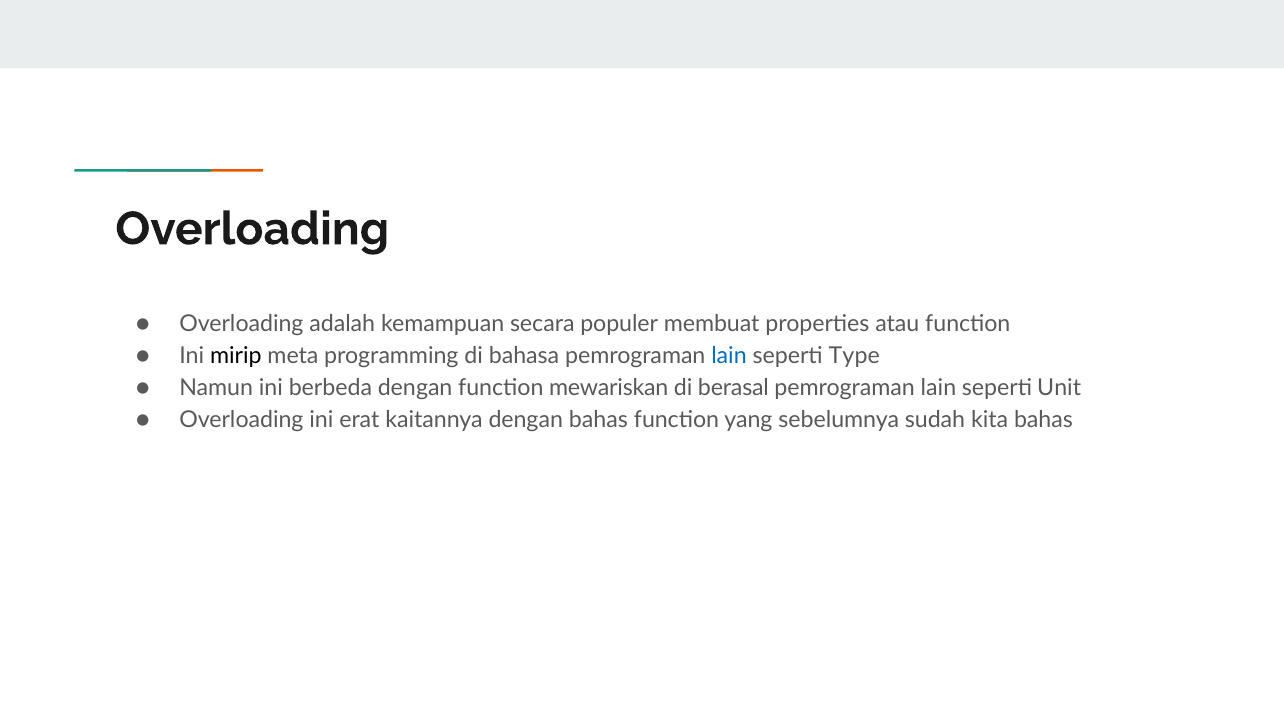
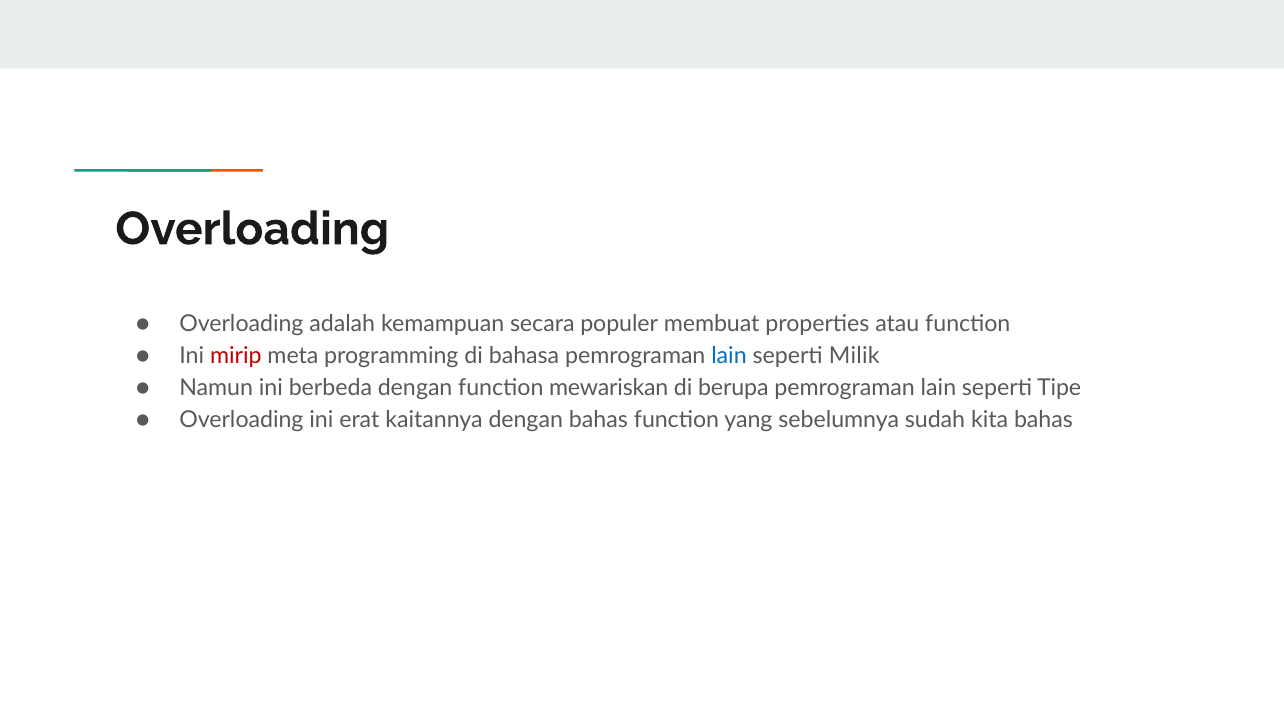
mirip colour: black -> red
Type: Type -> Milik
berasal: berasal -> berupa
Unit: Unit -> Tipe
